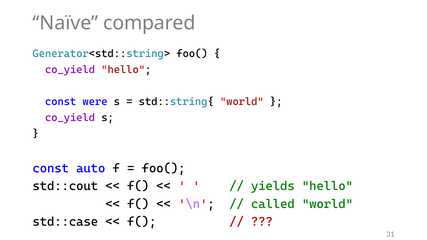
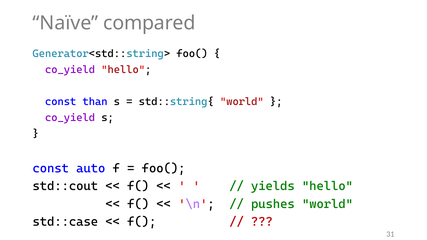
were: were -> than
called: called -> pushes
